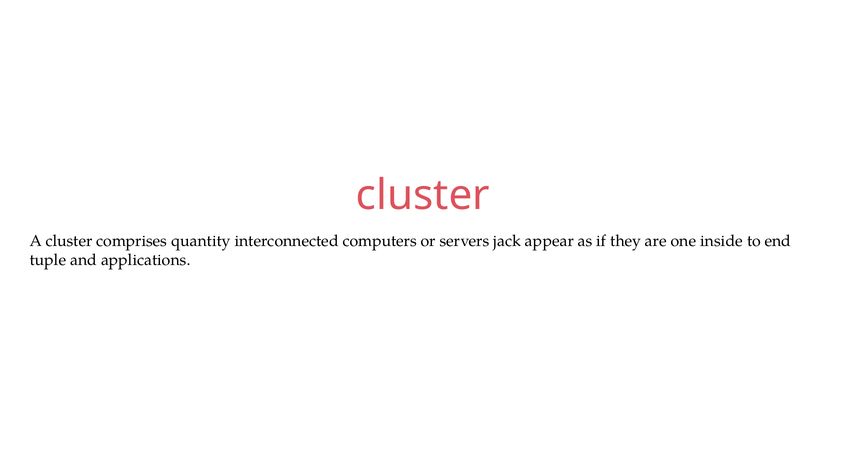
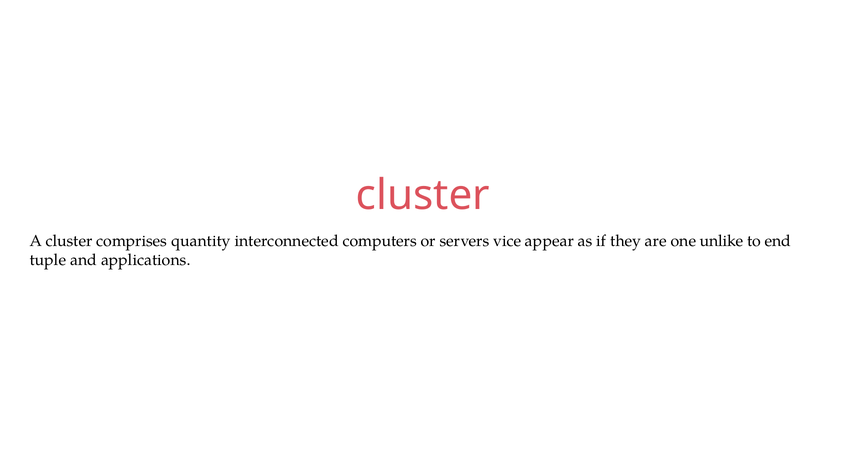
jack: jack -> vice
inside: inside -> unlike
